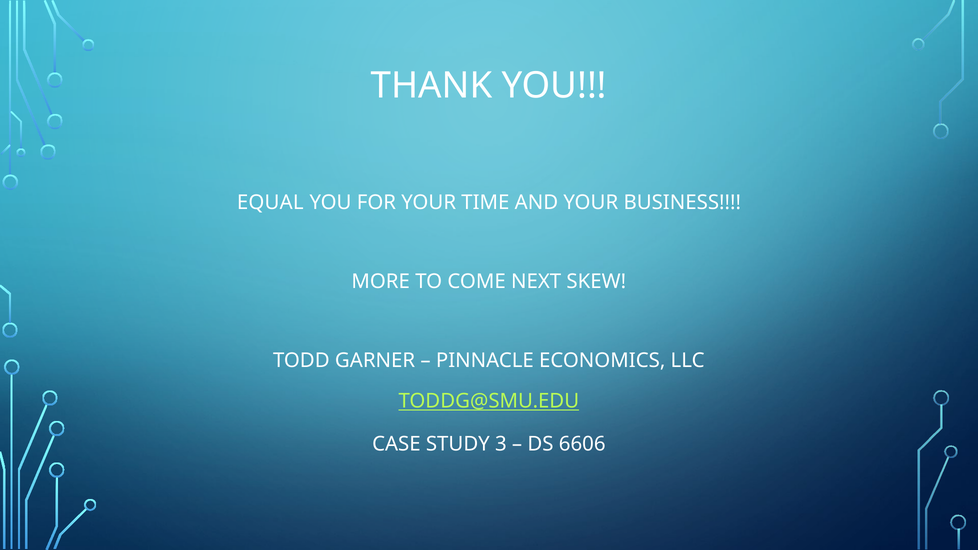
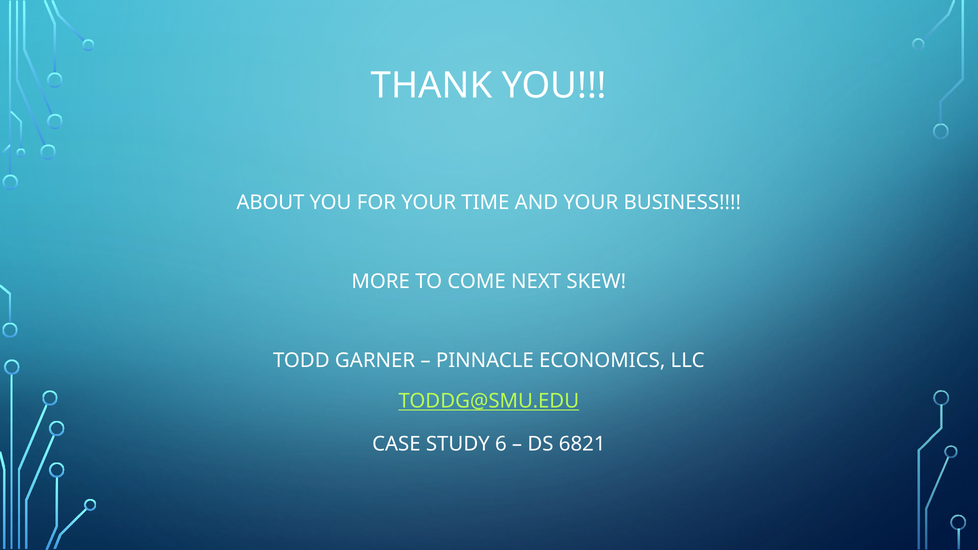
EQUAL: EQUAL -> ABOUT
3: 3 -> 6
6606: 6606 -> 6821
